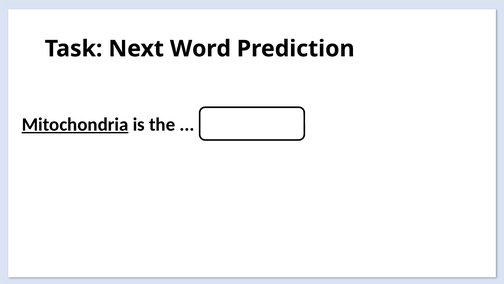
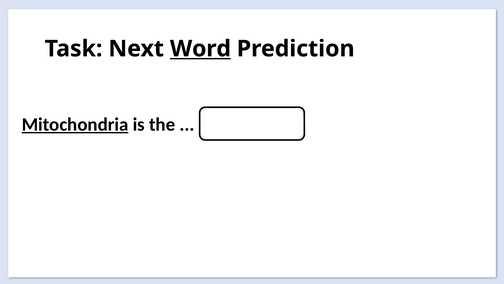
Word underline: none -> present
